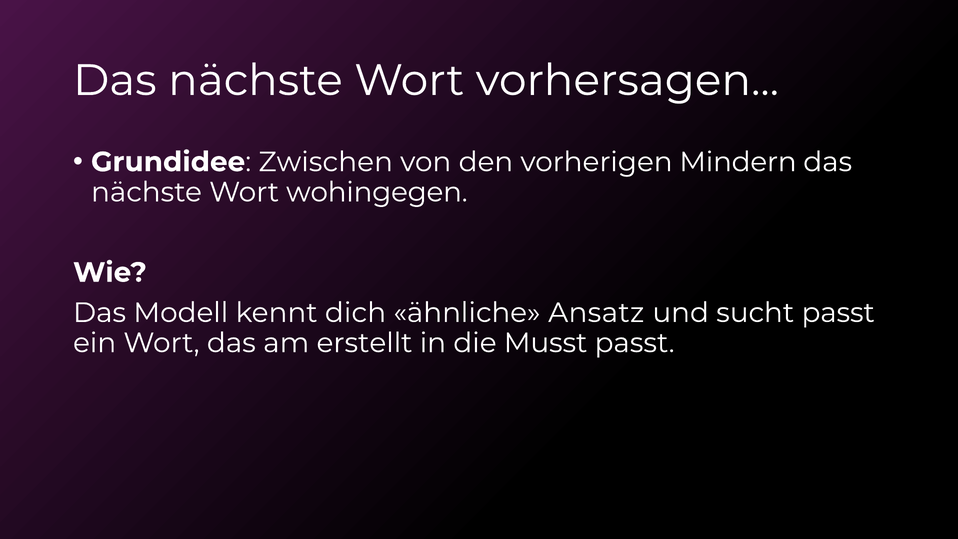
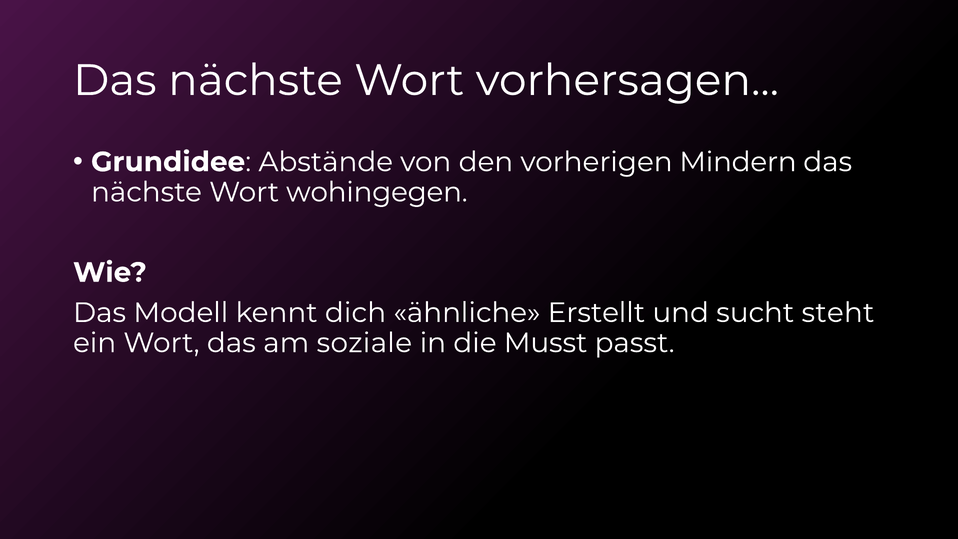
Zwischen: Zwischen -> Abstände
Ansatz: Ansatz -> Erstellt
sucht passt: passt -> steht
erstellt: erstellt -> soziale
